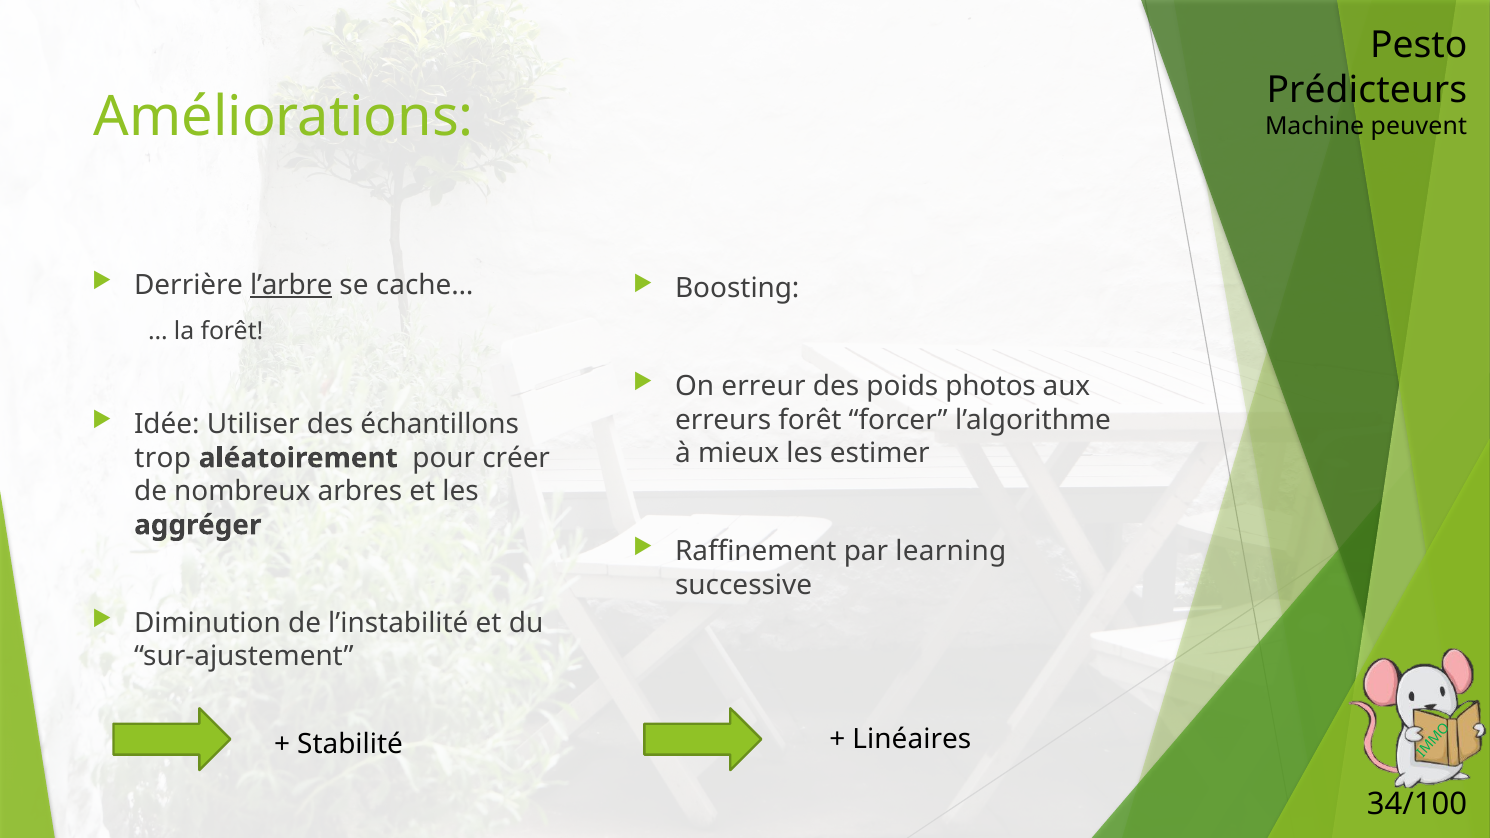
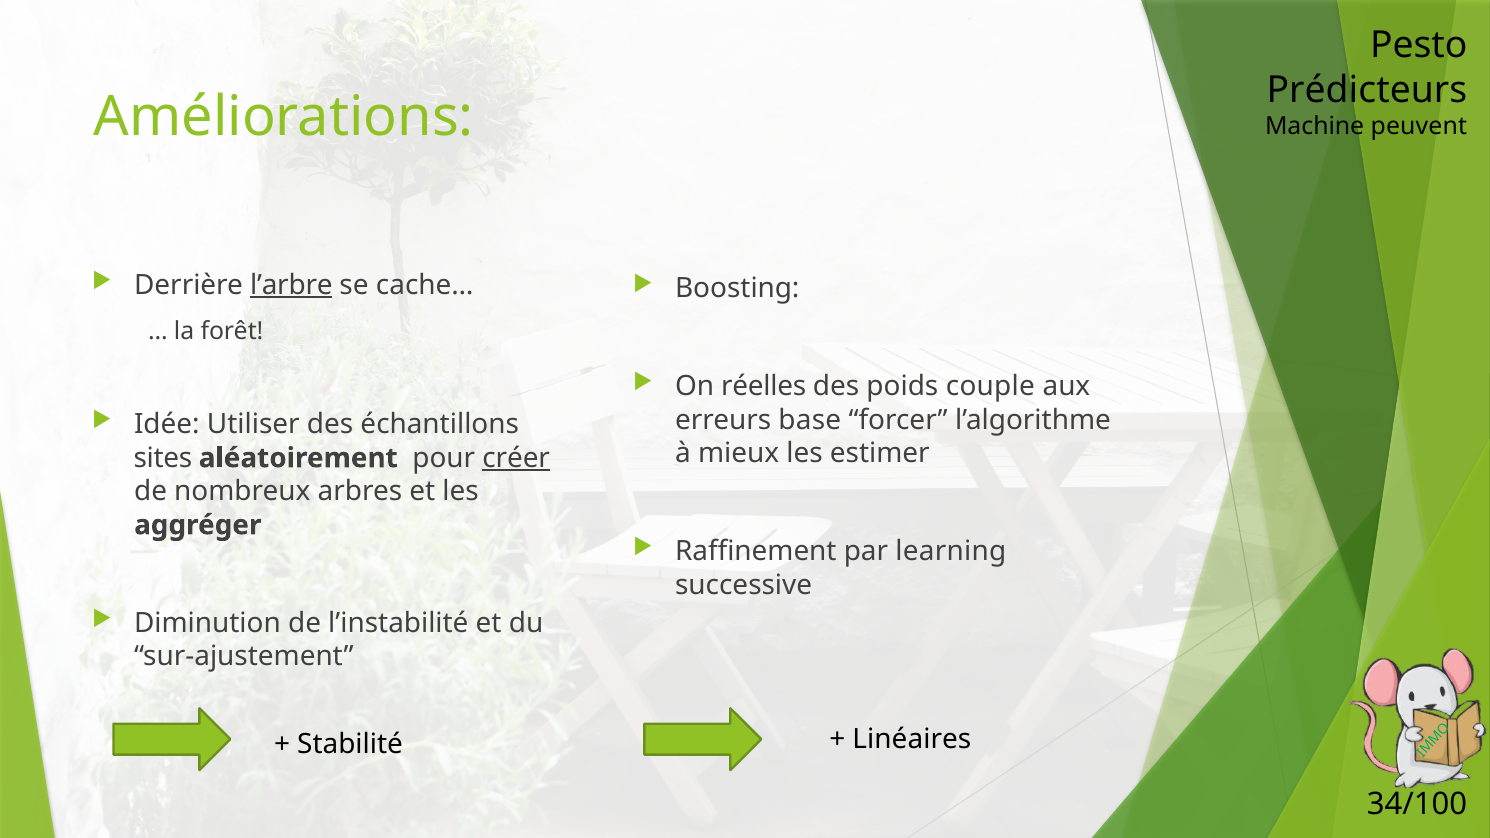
erreur: erreur -> réelles
photos: photos -> couple
erreurs forêt: forêt -> base
trop: trop -> sites
créer underline: none -> present
